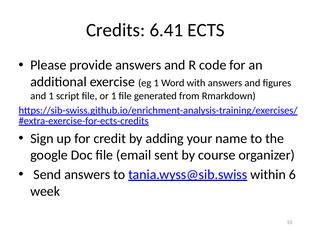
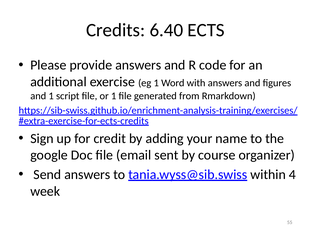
6.41: 6.41 -> 6.40
6: 6 -> 4
